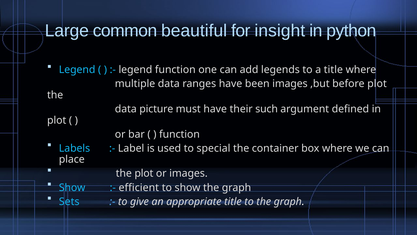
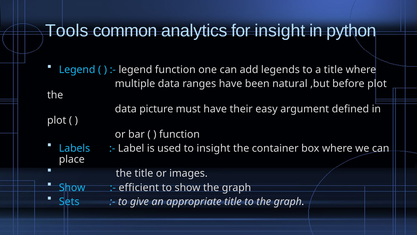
Large: Large -> Tools
beautiful: beautiful -> analytics
been images: images -> natural
such: such -> easy
to special: special -> insight
the plot: plot -> title
